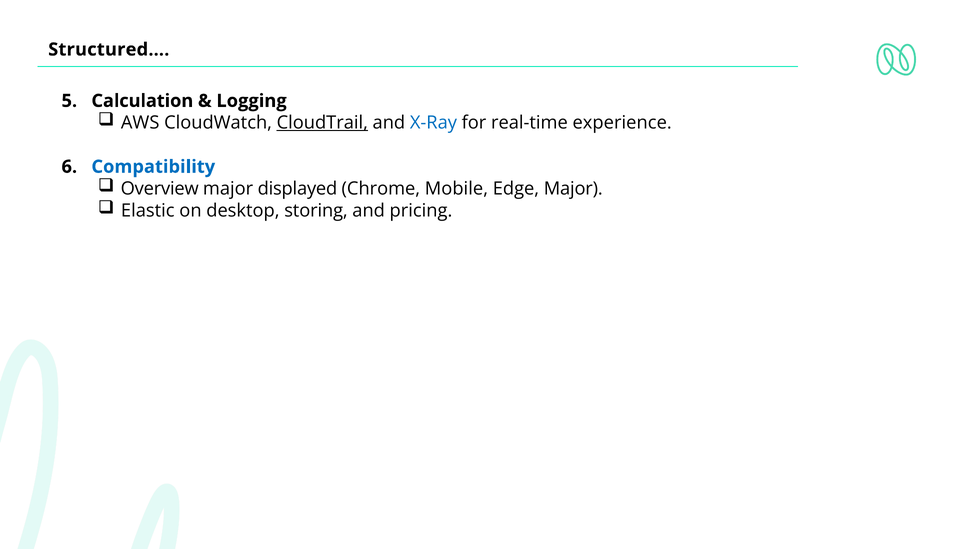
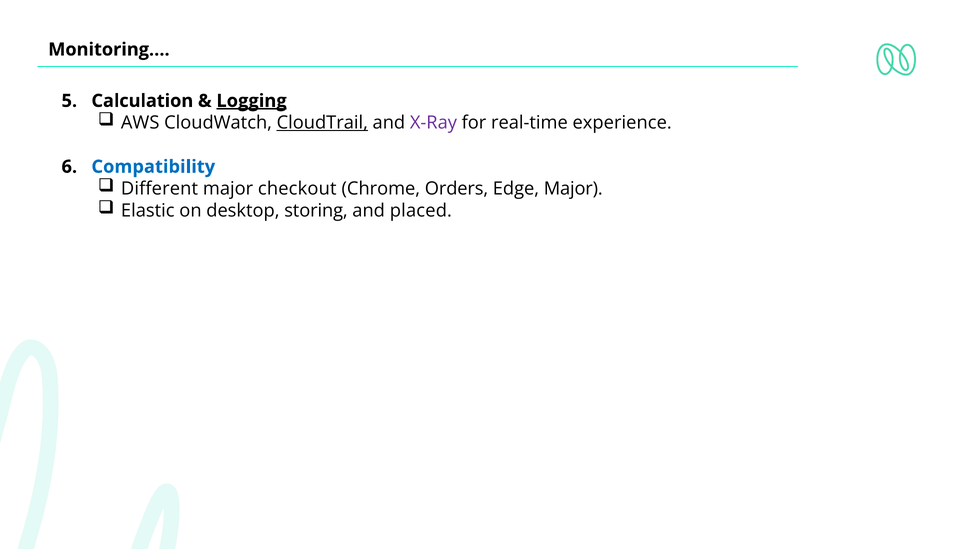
Structured…: Structured… -> Monitoring…
Logging underline: none -> present
X-Ray colour: blue -> purple
Overview: Overview -> Different
displayed: displayed -> checkout
Mobile: Mobile -> Orders
pricing: pricing -> placed
